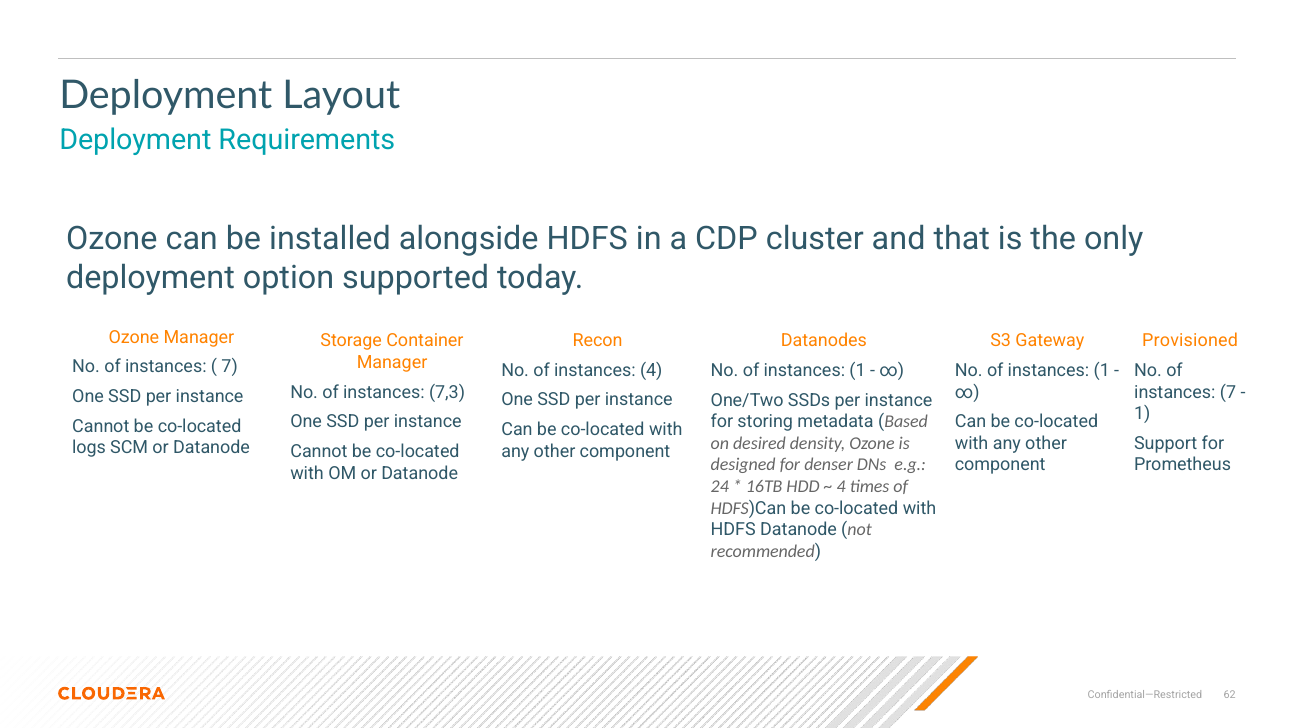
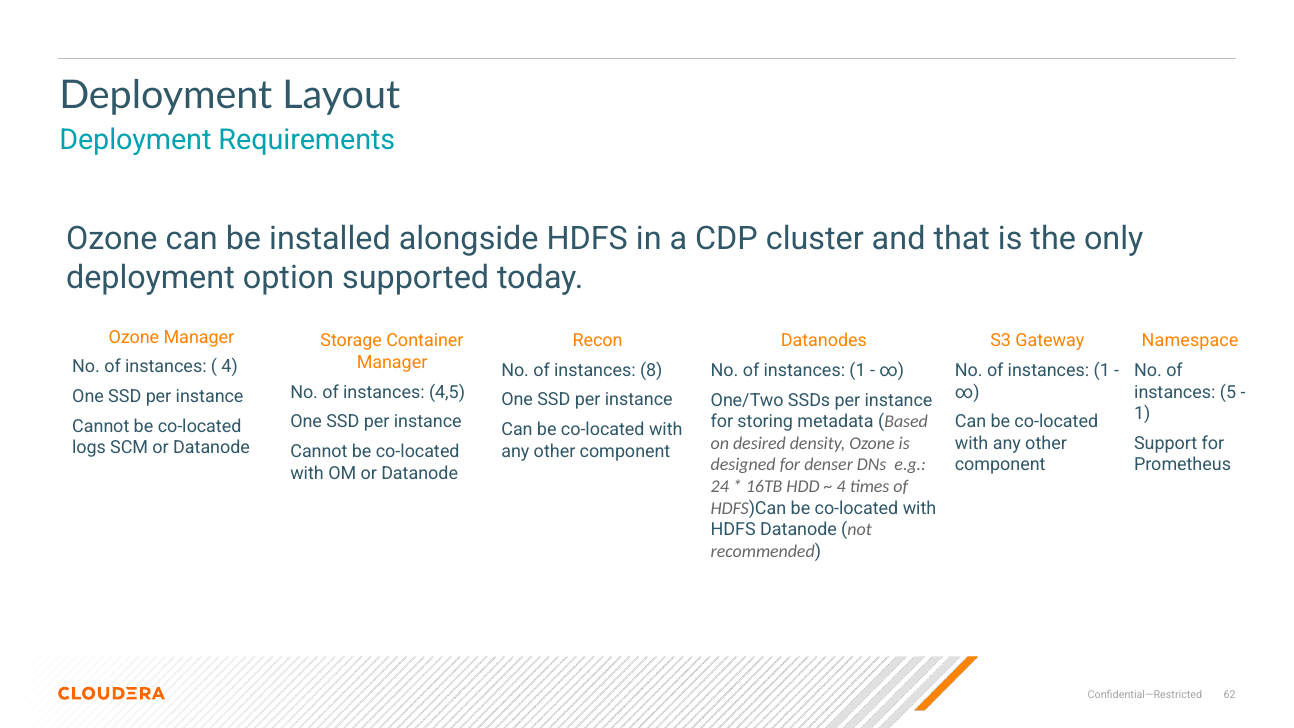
Provisioned: Provisioned -> Namespace
7 at (230, 367): 7 -> 4
instances 4: 4 -> 8
7,3: 7,3 -> 4,5
instances 7: 7 -> 5
